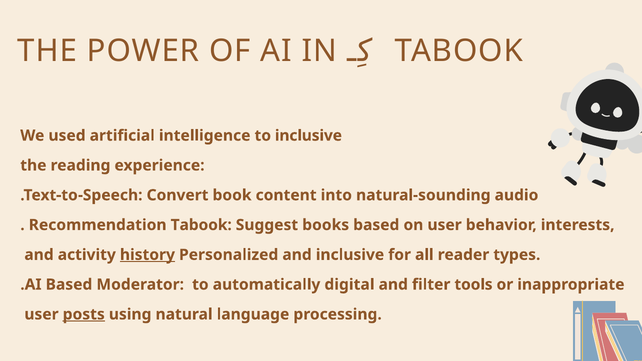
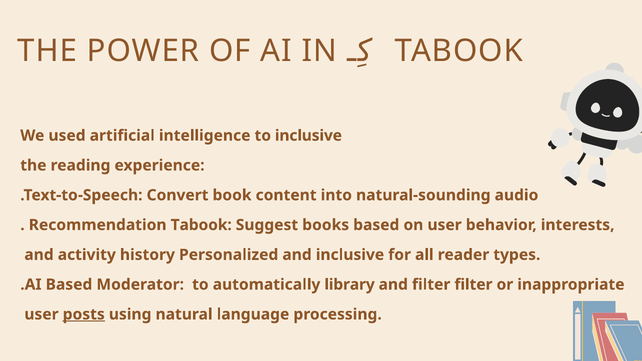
history underline: present -> none
digital: digital -> library
filter tools: tools -> filter
